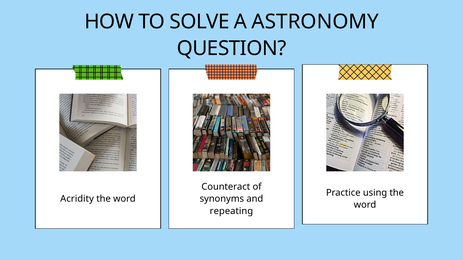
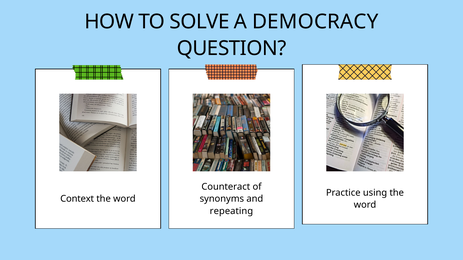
ASTRONOMY: ASTRONOMY -> DEMOCRACY
Acridity: Acridity -> Context
